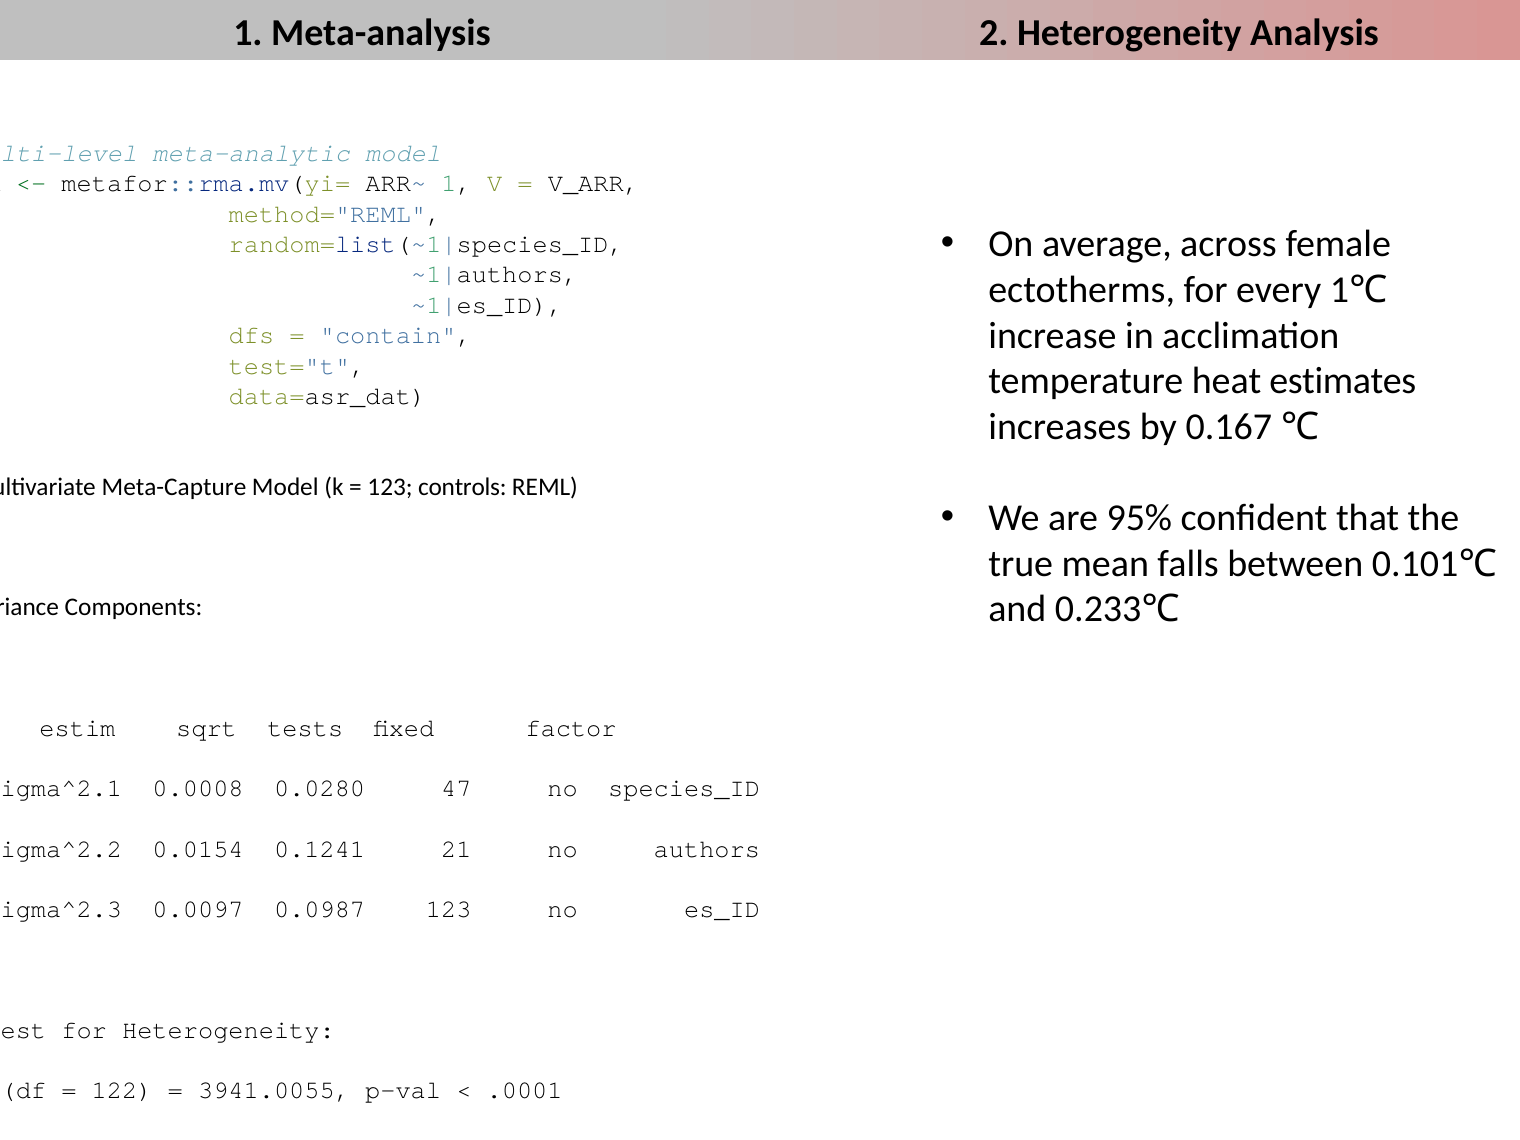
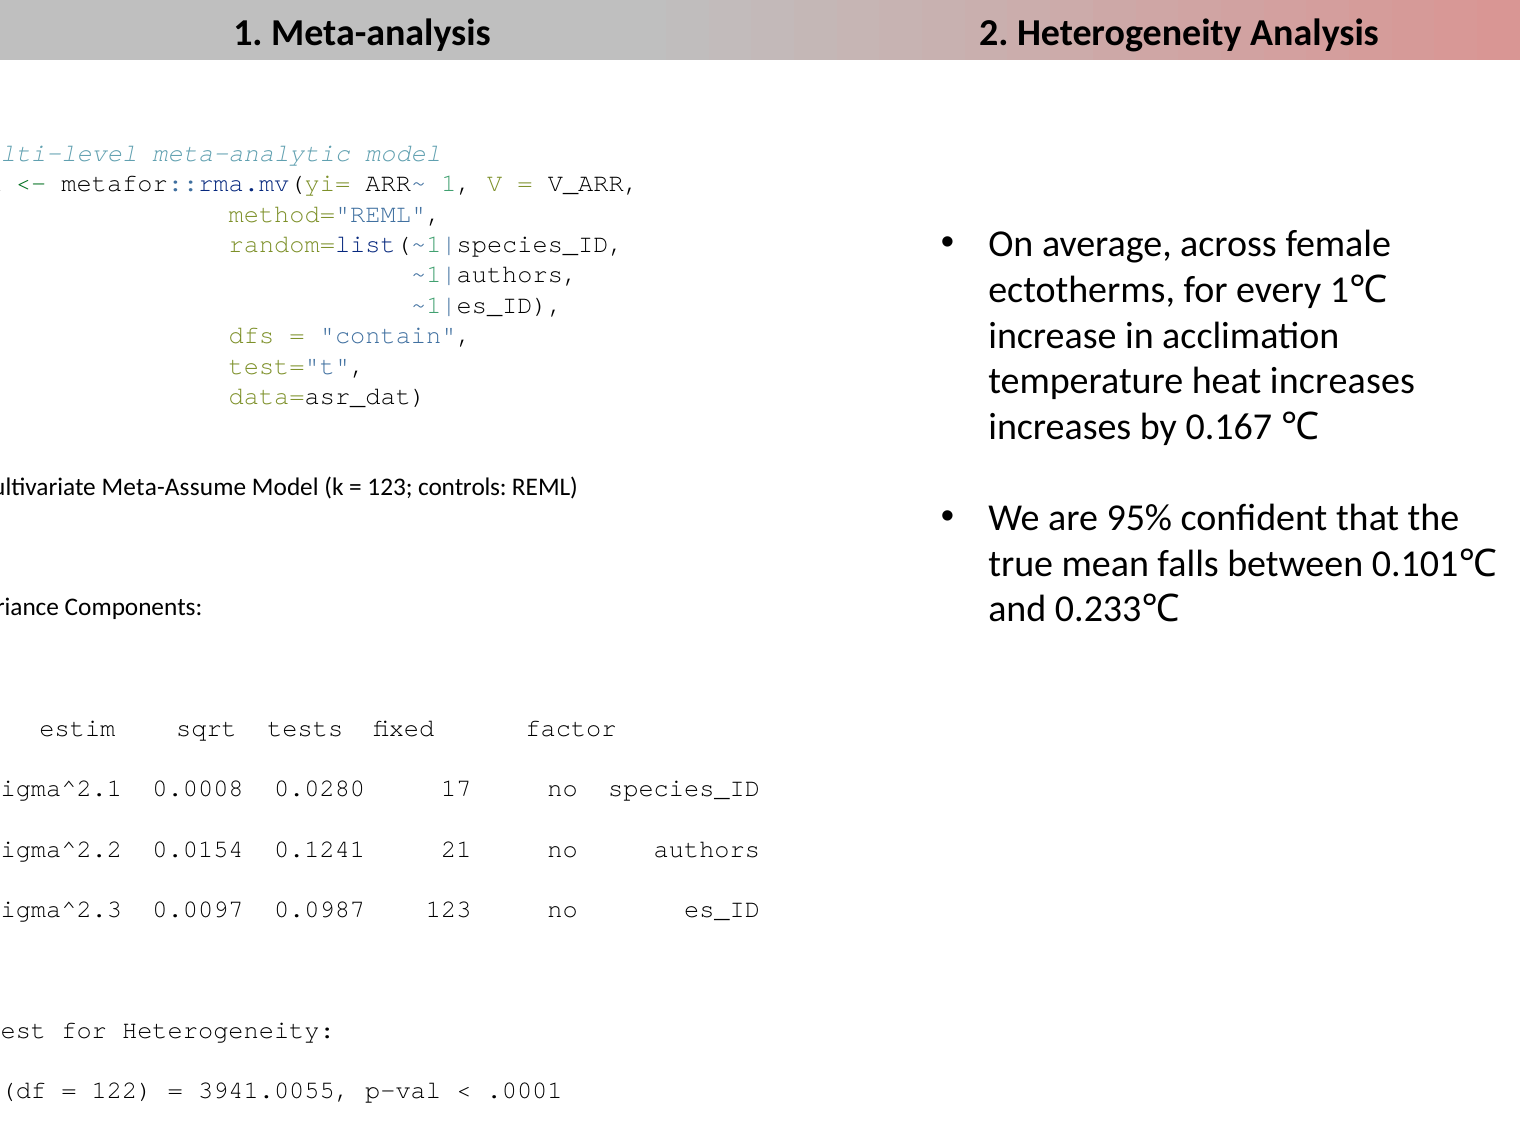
heat estimates: estimates -> increases
Meta-Capture: Meta-Capture -> Meta-Assume
47: 47 -> 17
